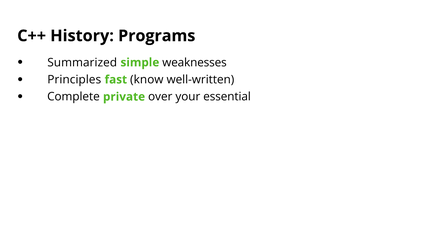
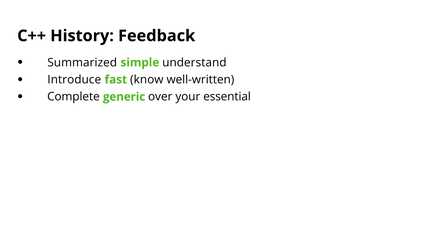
Programs: Programs -> Feedback
weaknesses: weaknesses -> understand
Principles: Principles -> Introduce
private: private -> generic
